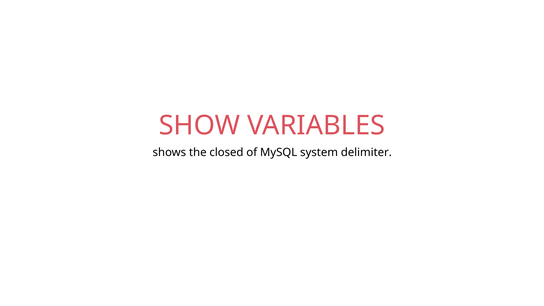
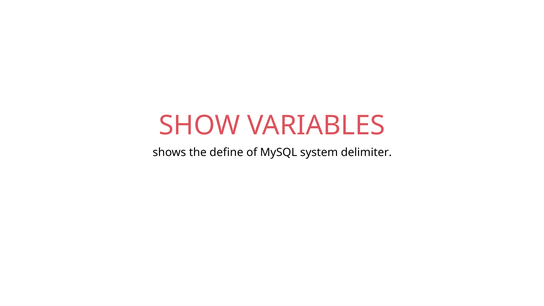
closed: closed -> define
